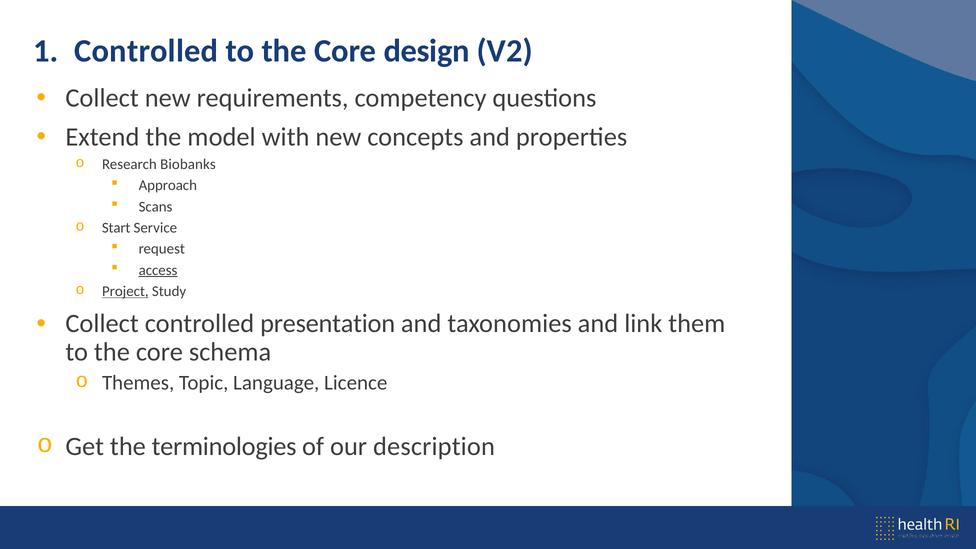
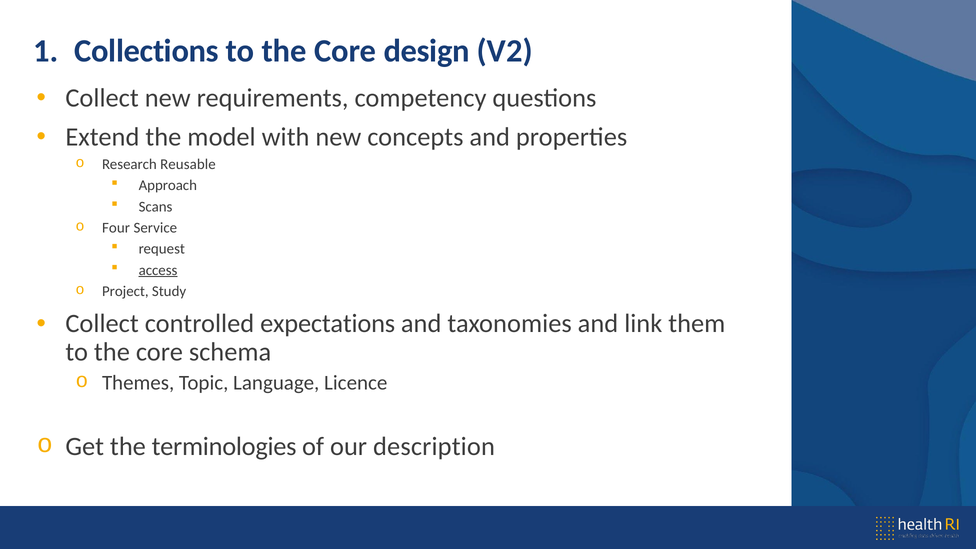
Controlled at (146, 51): Controlled -> Collections
Biobanks: Biobanks -> Reusable
Start: Start -> Four
Project underline: present -> none
presentation: presentation -> expectations
